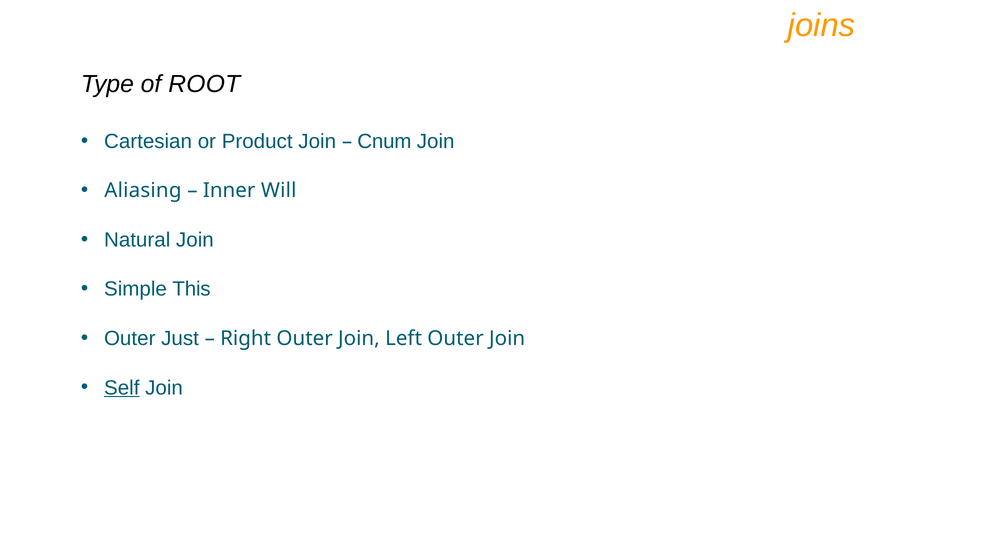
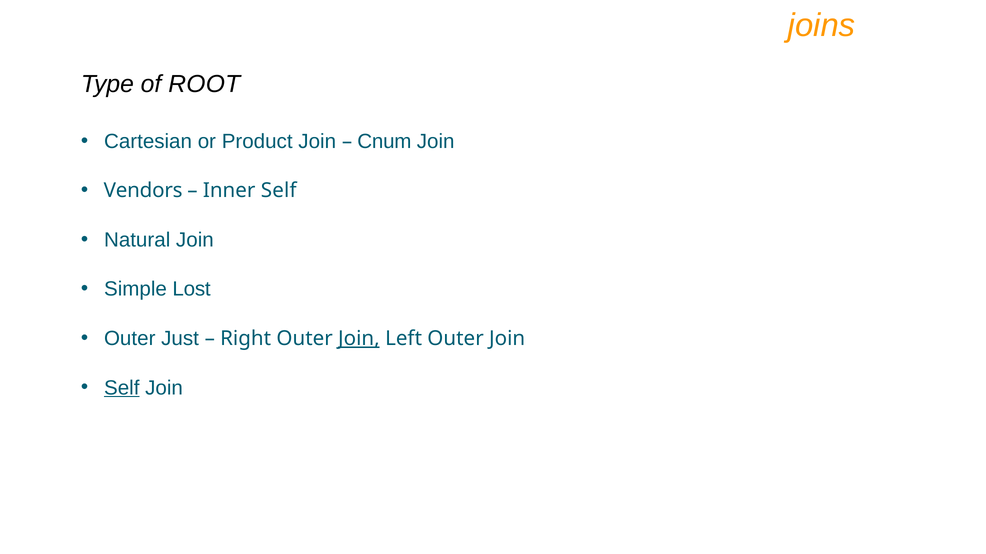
Aliasing: Aliasing -> Vendors
Inner Will: Will -> Self
This: This -> Lost
Join at (359, 339) underline: none -> present
